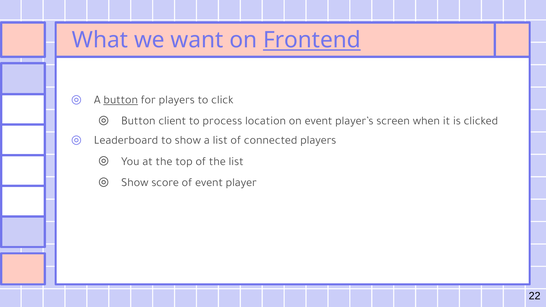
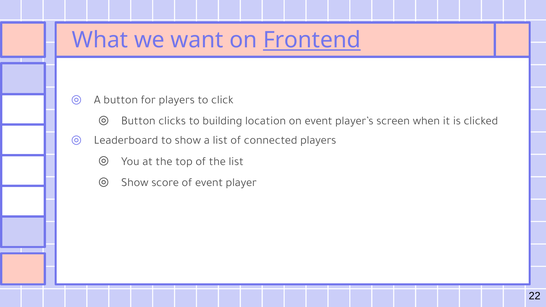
button at (121, 99) underline: present -> none
client: client -> clicks
process: process -> building
